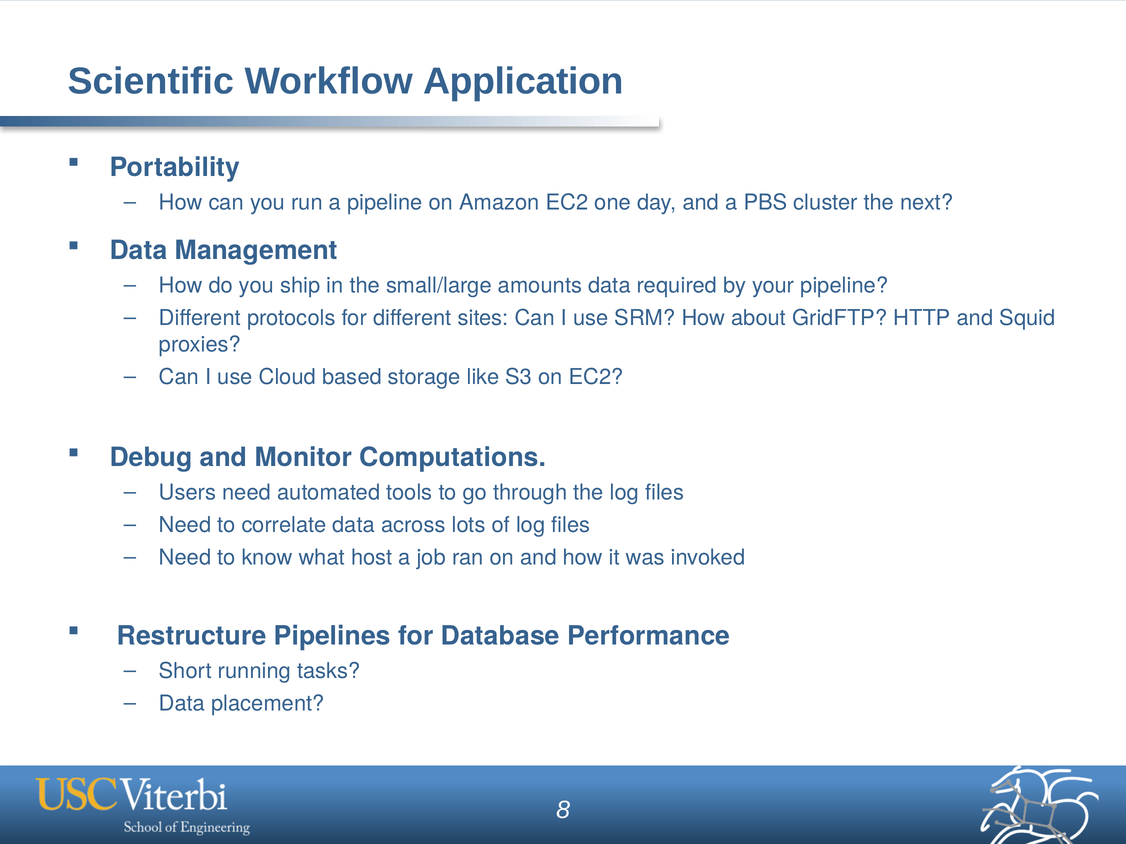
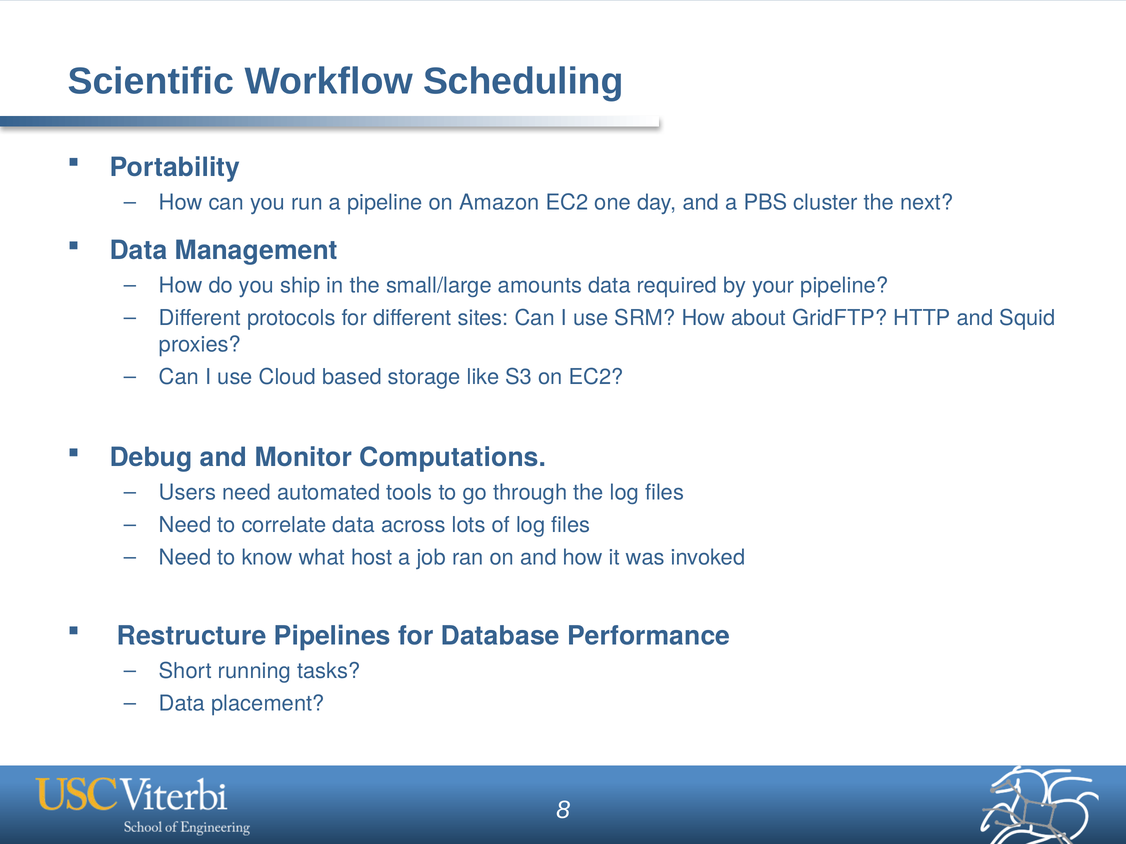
Application: Application -> Scheduling
